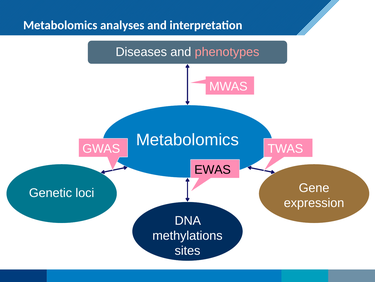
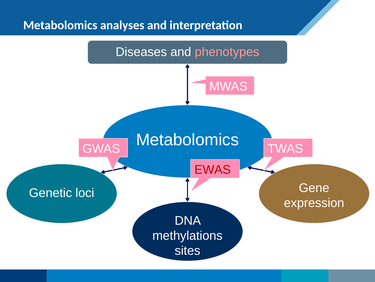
EWAS colour: black -> red
